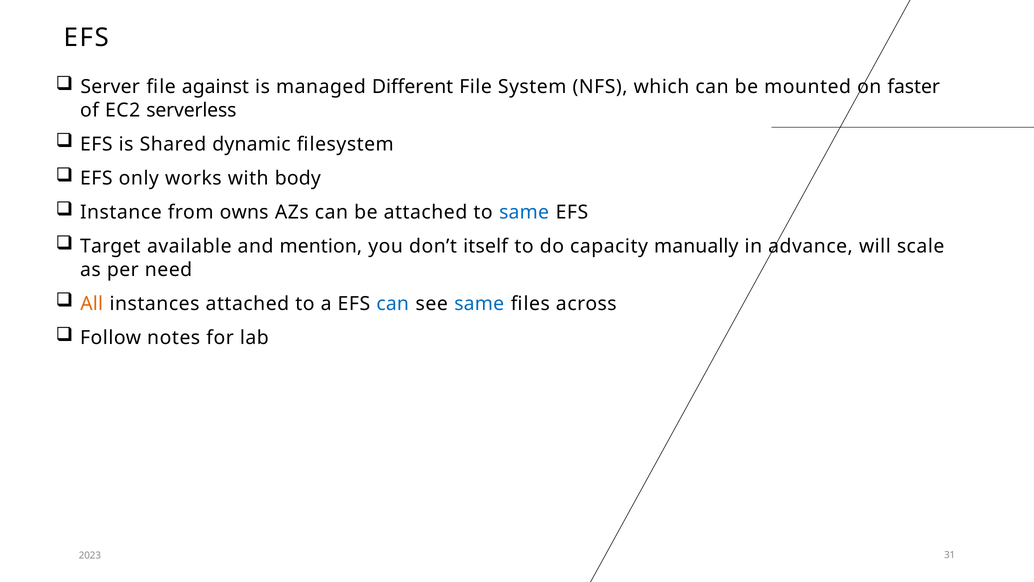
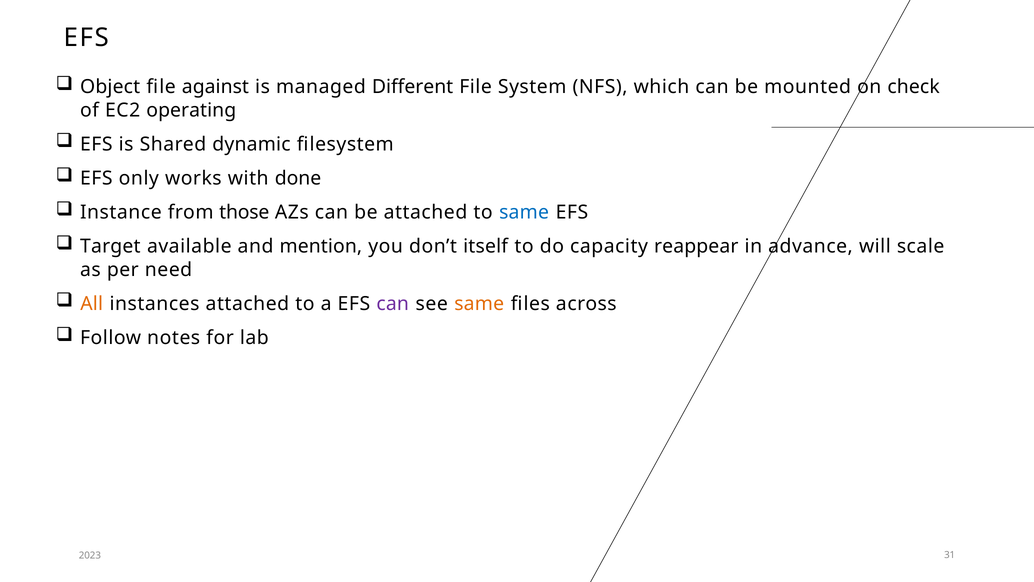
Server: Server -> Object
faster: faster -> check
serverless: serverless -> operating
body: body -> done
owns: owns -> those
manually: manually -> reappear
can at (393, 304) colour: blue -> purple
same at (479, 304) colour: blue -> orange
